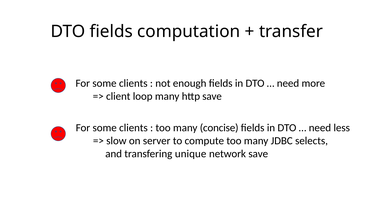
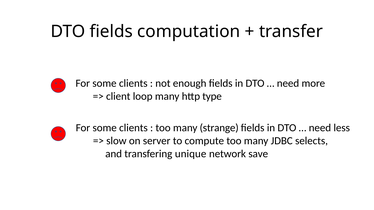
http save: save -> type
concise: concise -> strange
